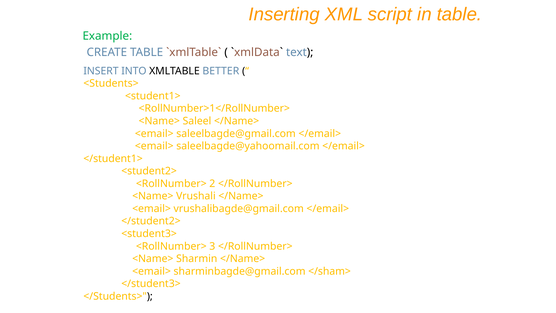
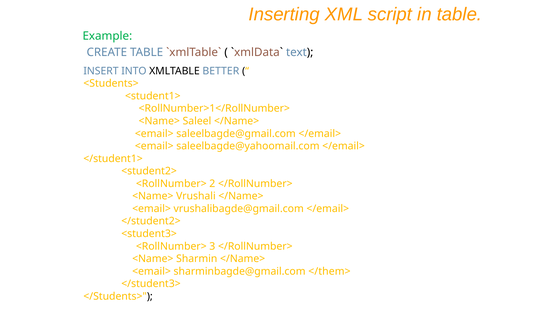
</sham>: </sham> -> </them>
